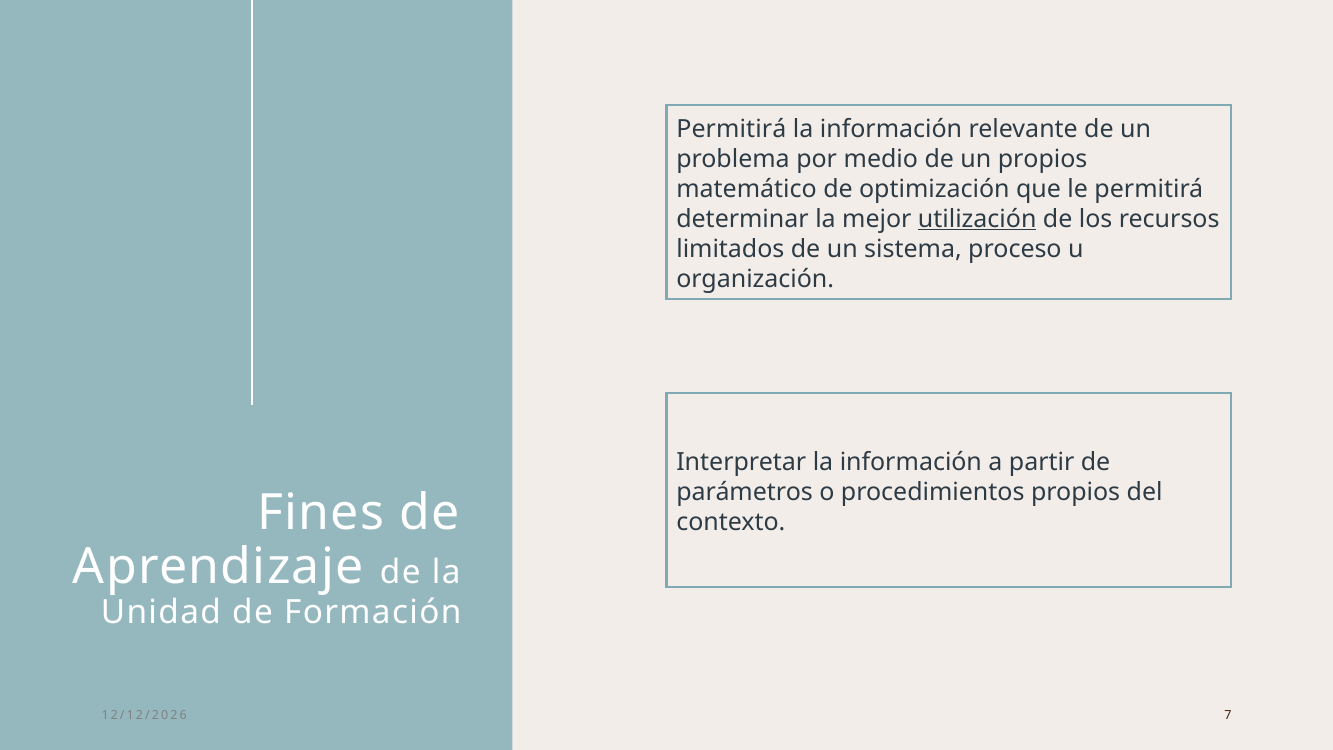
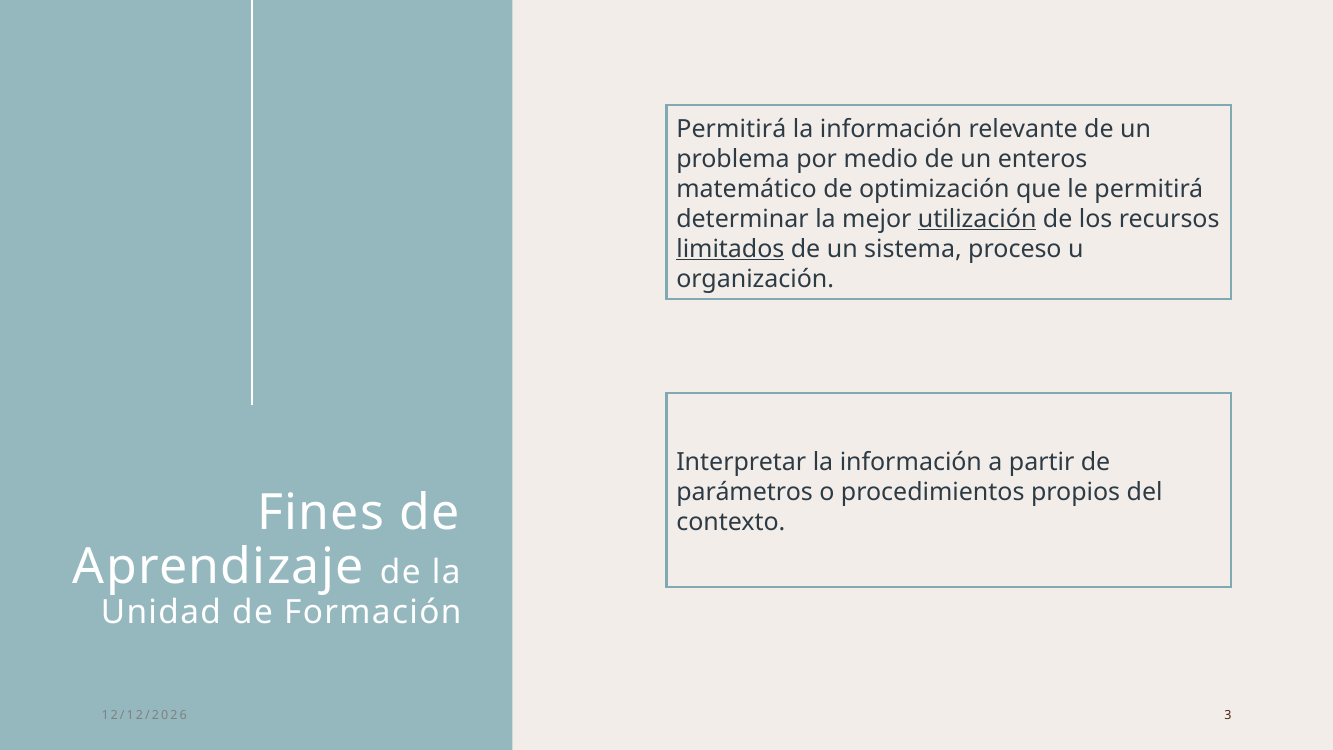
un propios: propios -> enteros
limitados underline: none -> present
7: 7 -> 3
